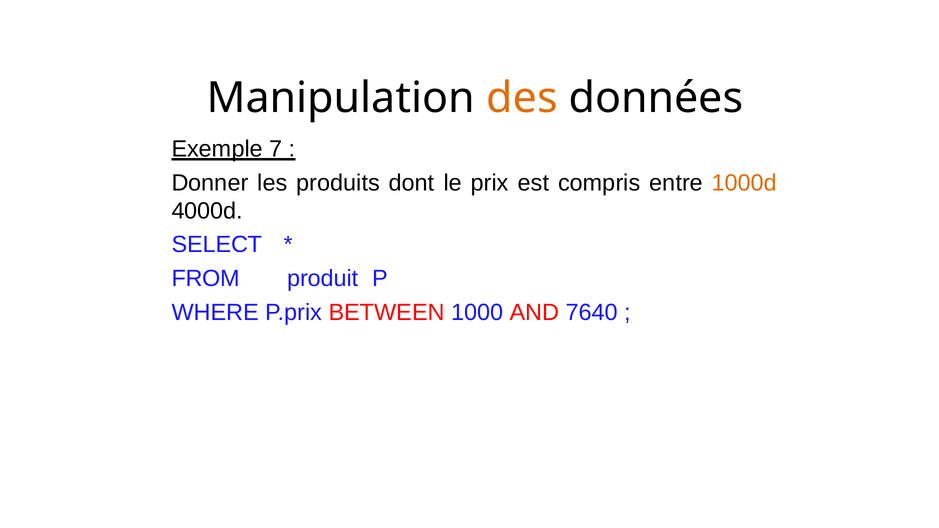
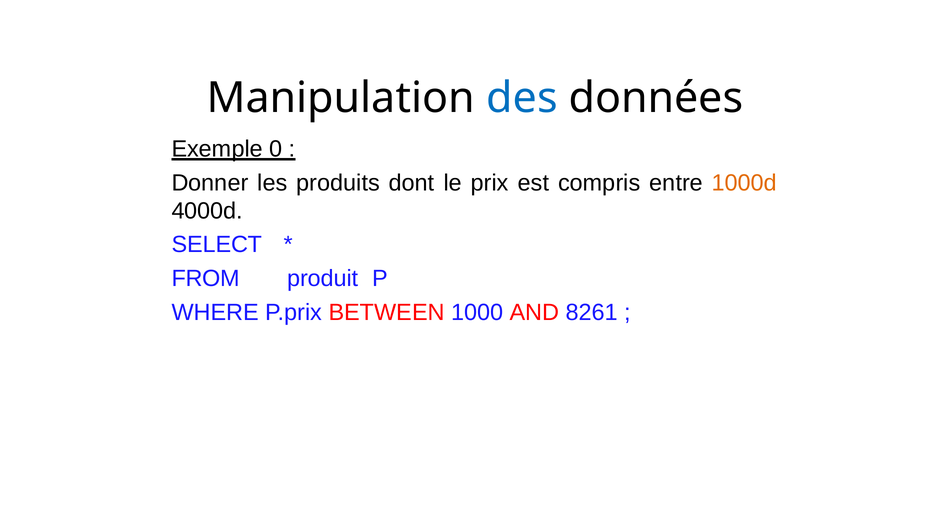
des colour: orange -> blue
7: 7 -> 0
7640: 7640 -> 8261
